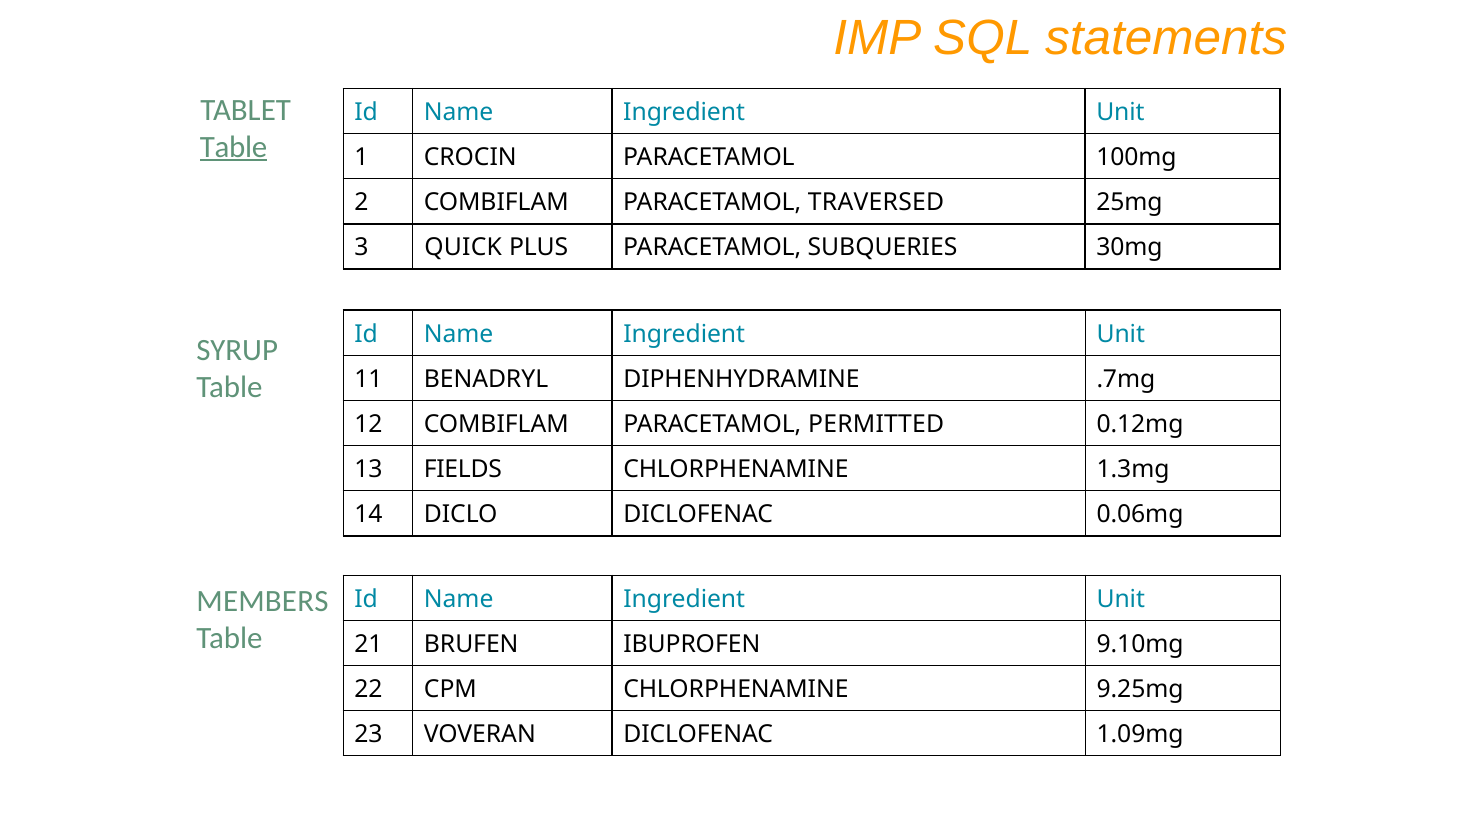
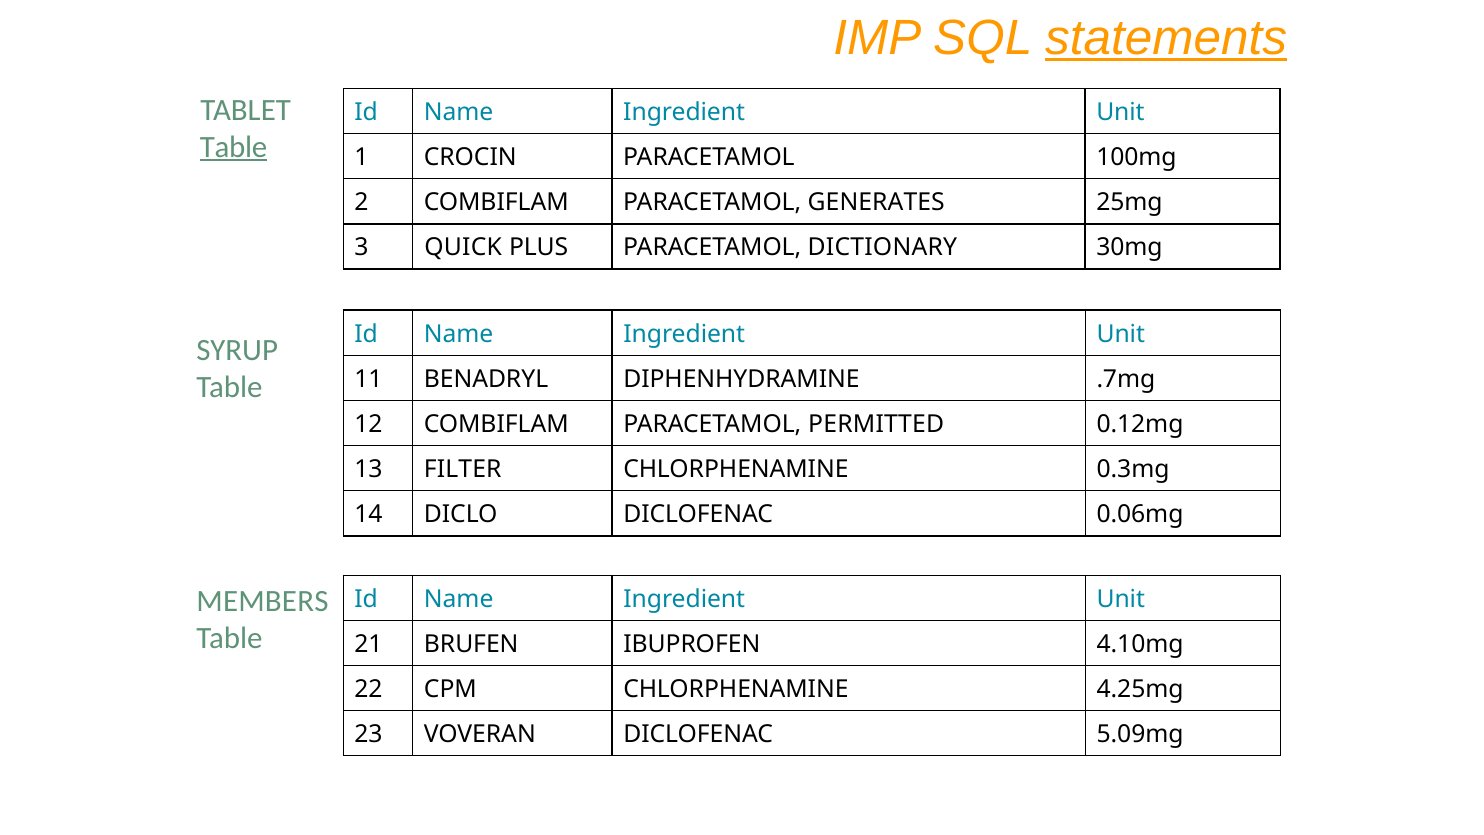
statements underline: none -> present
TRAVERSED: TRAVERSED -> GENERATES
SUBQUERIES: SUBQUERIES -> DICTIONARY
FIELDS: FIELDS -> FILTER
1.3mg: 1.3mg -> 0.3mg
9.10mg: 9.10mg -> 4.10mg
9.25mg: 9.25mg -> 4.25mg
1.09mg: 1.09mg -> 5.09mg
